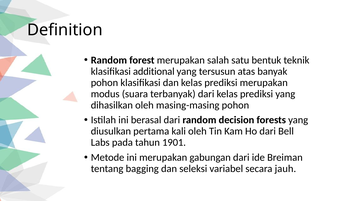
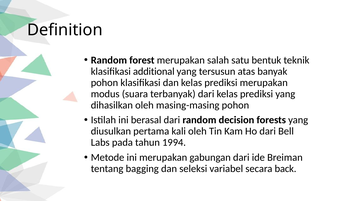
1901: 1901 -> 1994
jauh: jauh -> back
